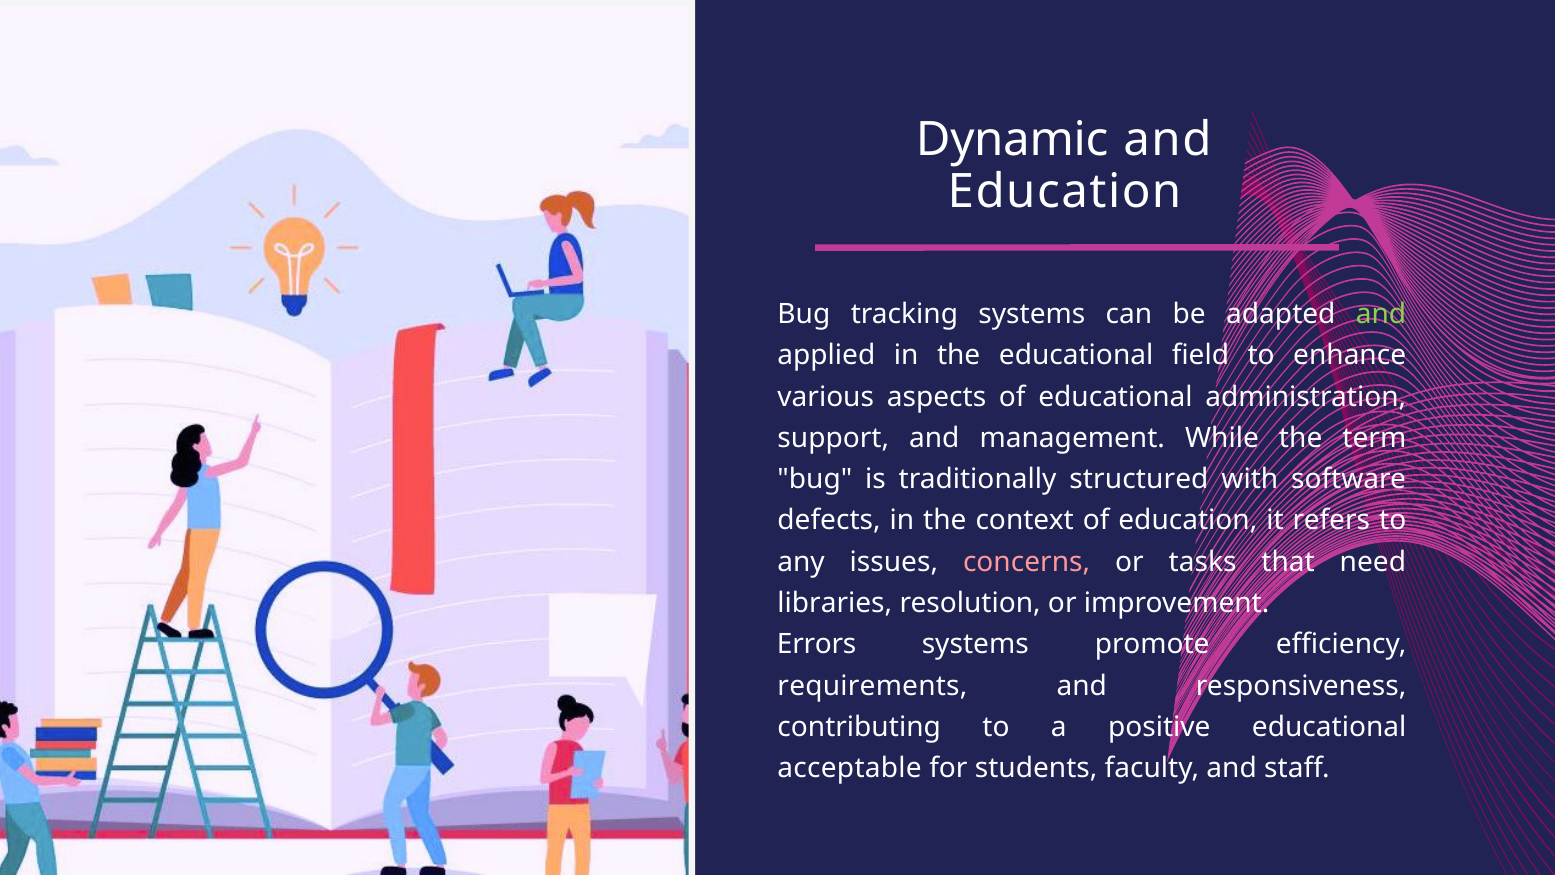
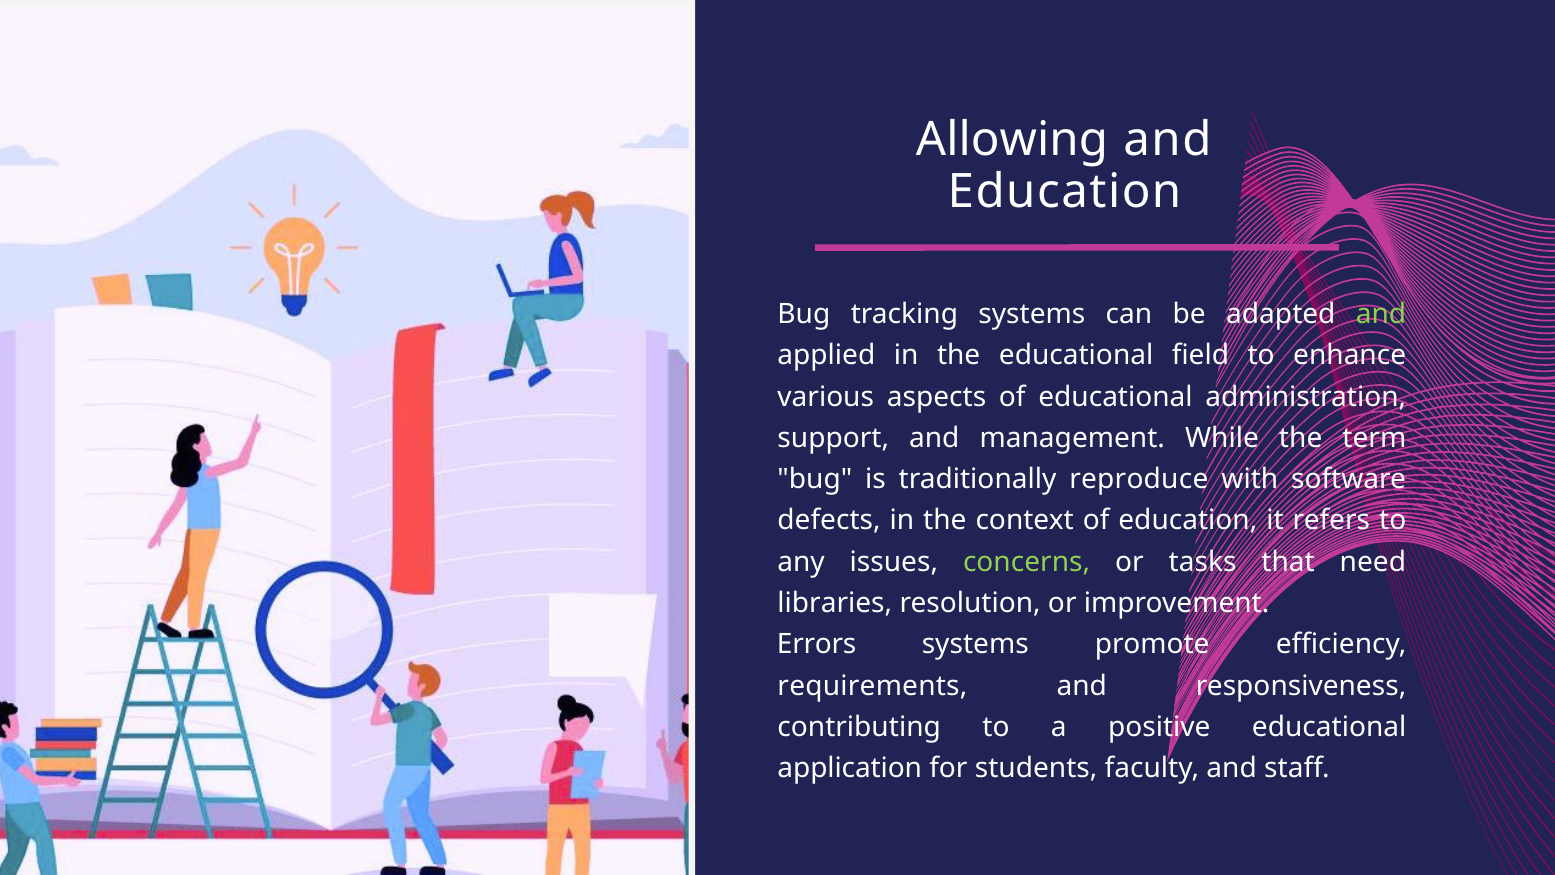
Dynamic: Dynamic -> Allowing
structured: structured -> reproduce
concerns colour: pink -> light green
acceptable: acceptable -> application
